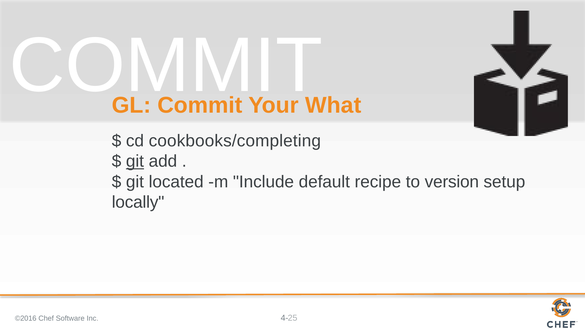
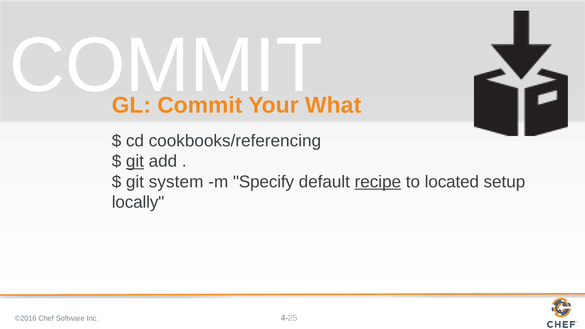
cookbooks/completing: cookbooks/completing -> cookbooks/referencing
located: located -> system
Include: Include -> Specify
recipe underline: none -> present
version: version -> located
